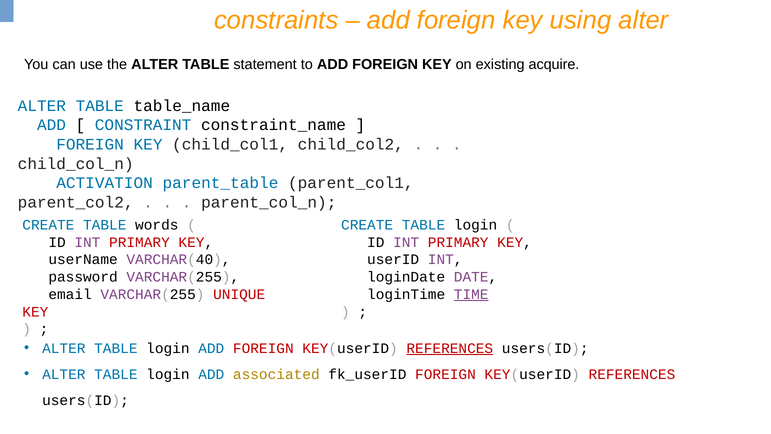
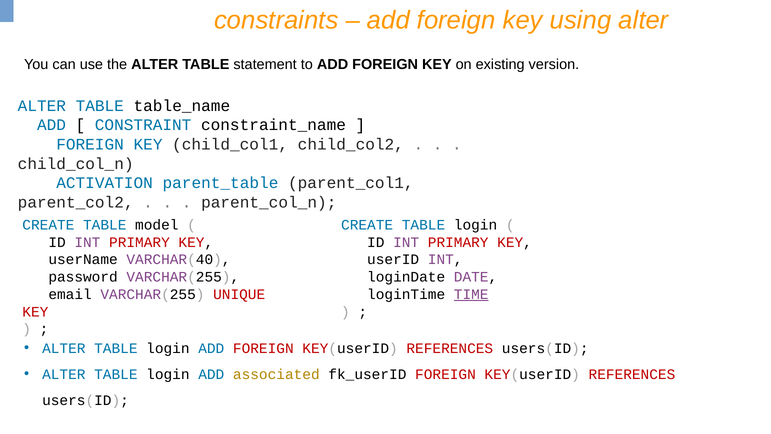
acquire: acquire -> version
words: words -> model
REFERENCES at (450, 348) underline: present -> none
